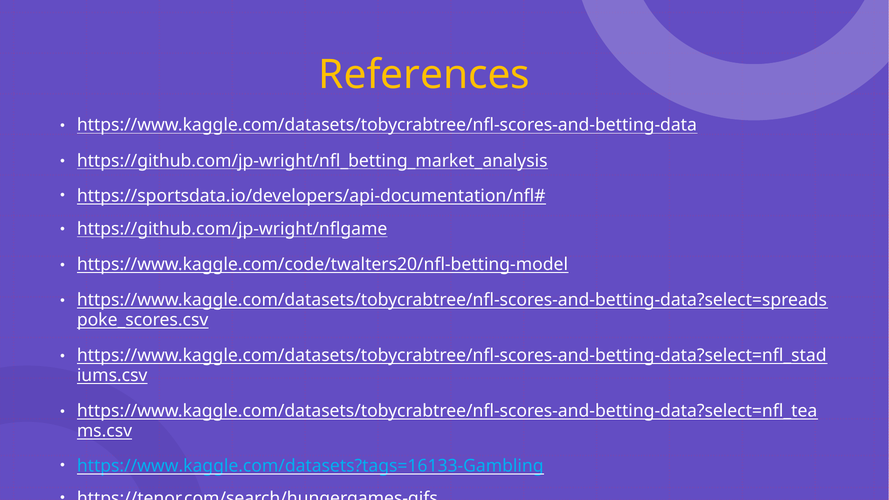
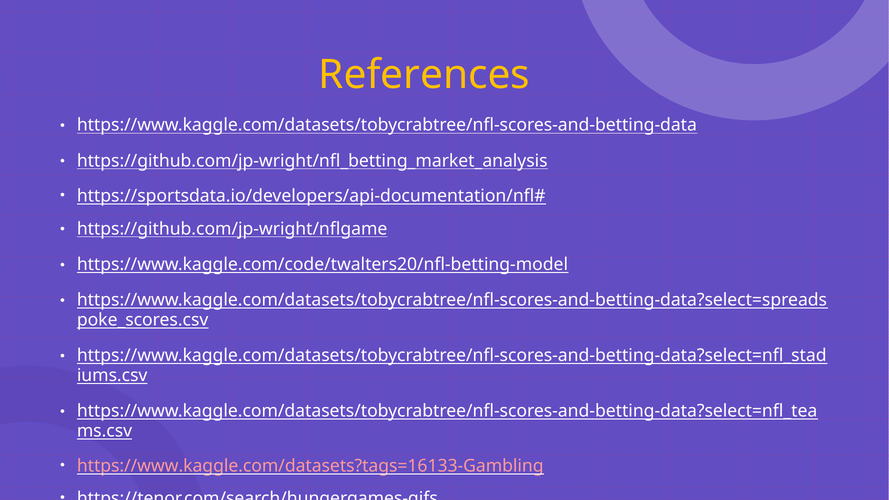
https://www.kaggle.com/datasets?tags=16133-Gambling colour: light blue -> pink
